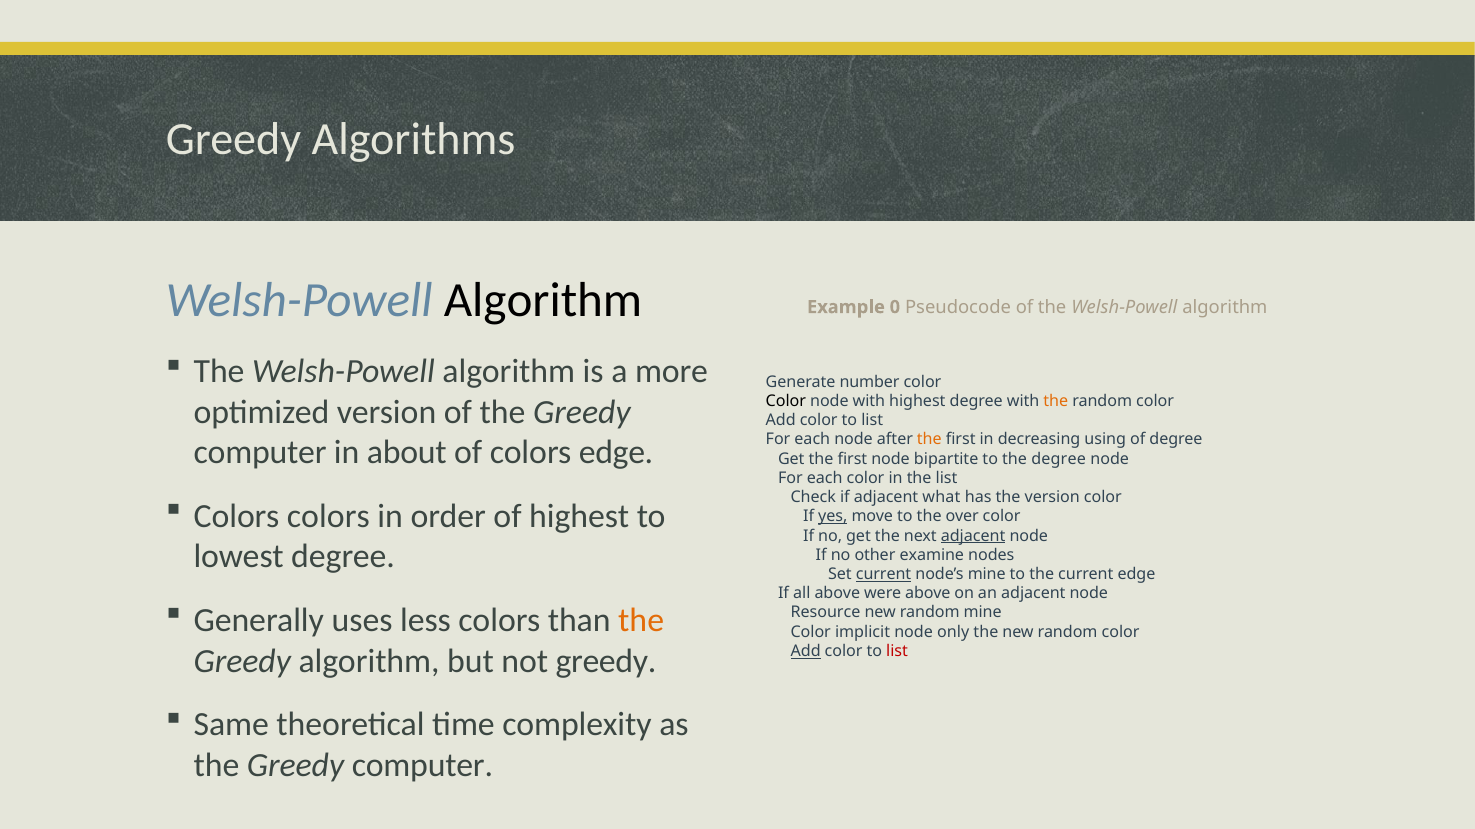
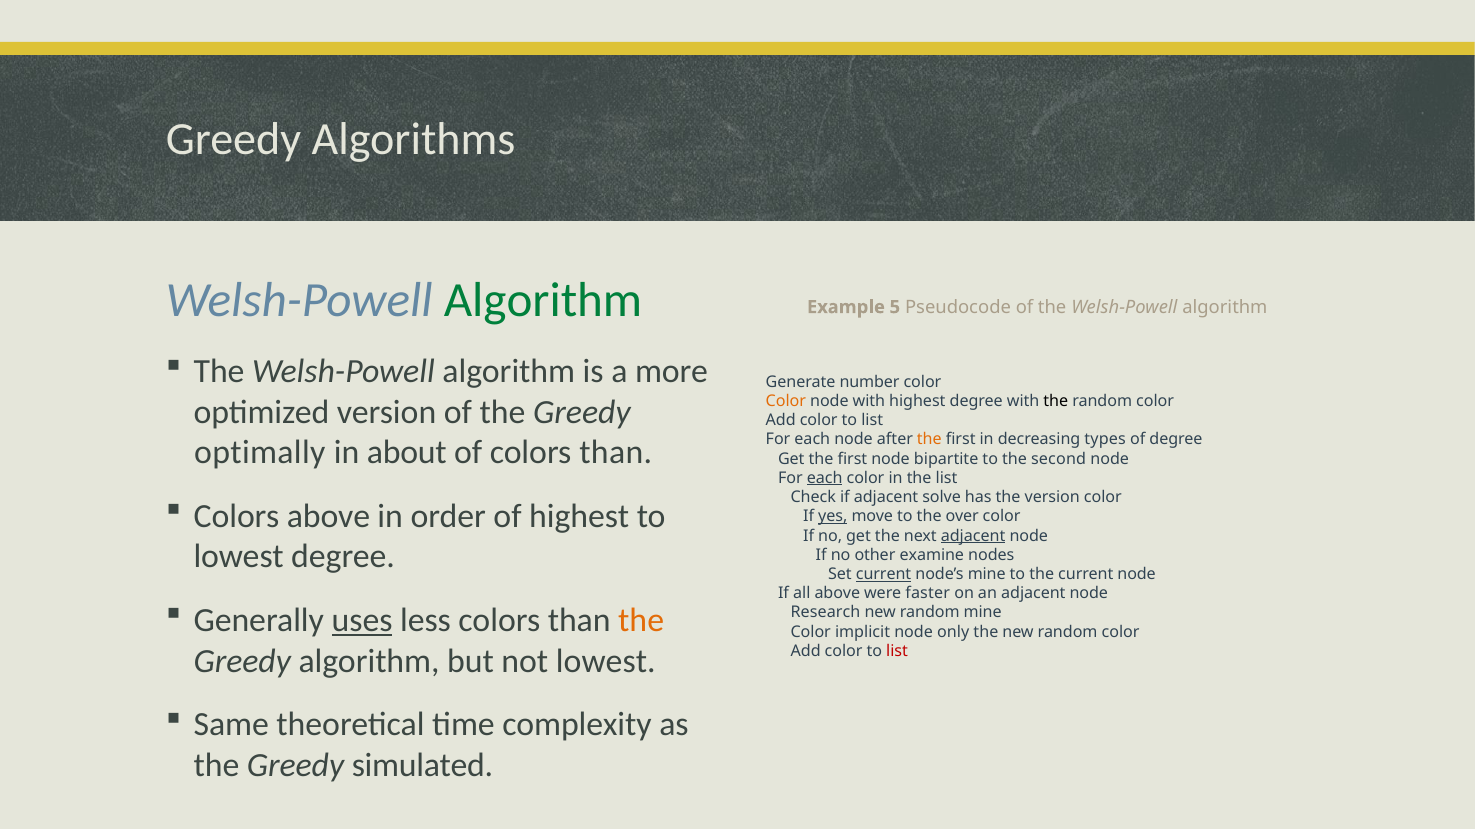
Algorithm at (543, 300) colour: black -> green
0: 0 -> 5
Color at (786, 401) colour: black -> orange
the at (1056, 401) colour: orange -> black
using: using -> types
computer at (260, 453): computer -> optimally
of colors edge: edge -> than
the degree: degree -> second
each at (825, 478) underline: none -> present
what: what -> solve
Colors colors: colors -> above
current edge: edge -> node
were above: above -> faster
uses underline: none -> present
Resource: Resource -> Research
Add at (806, 652) underline: present -> none
not greedy: greedy -> lowest
computer at (422, 766): computer -> simulated
